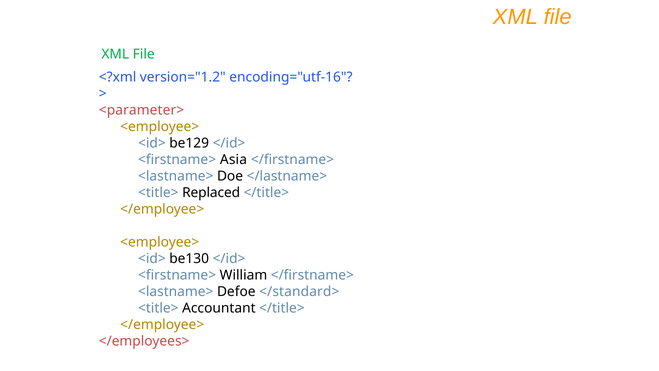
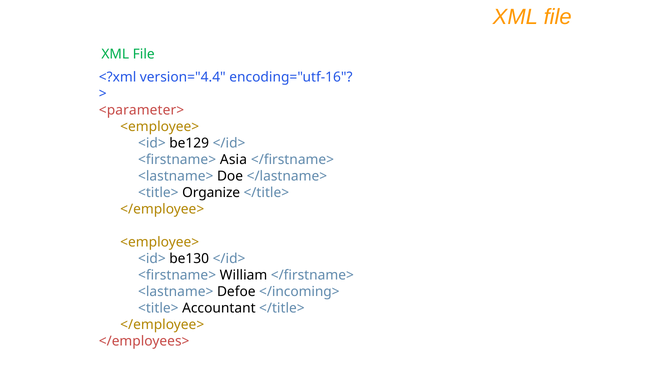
version="1.2: version="1.2 -> version="4.4
Replaced: Replaced -> Organize
</standard>: </standard> -> </incoming>
